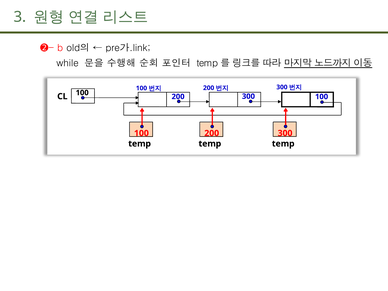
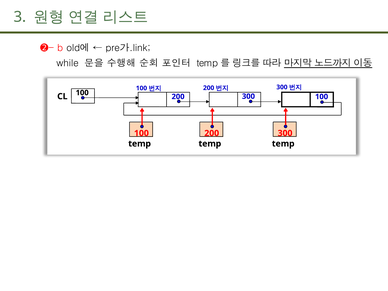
old의: old의 -> old에
